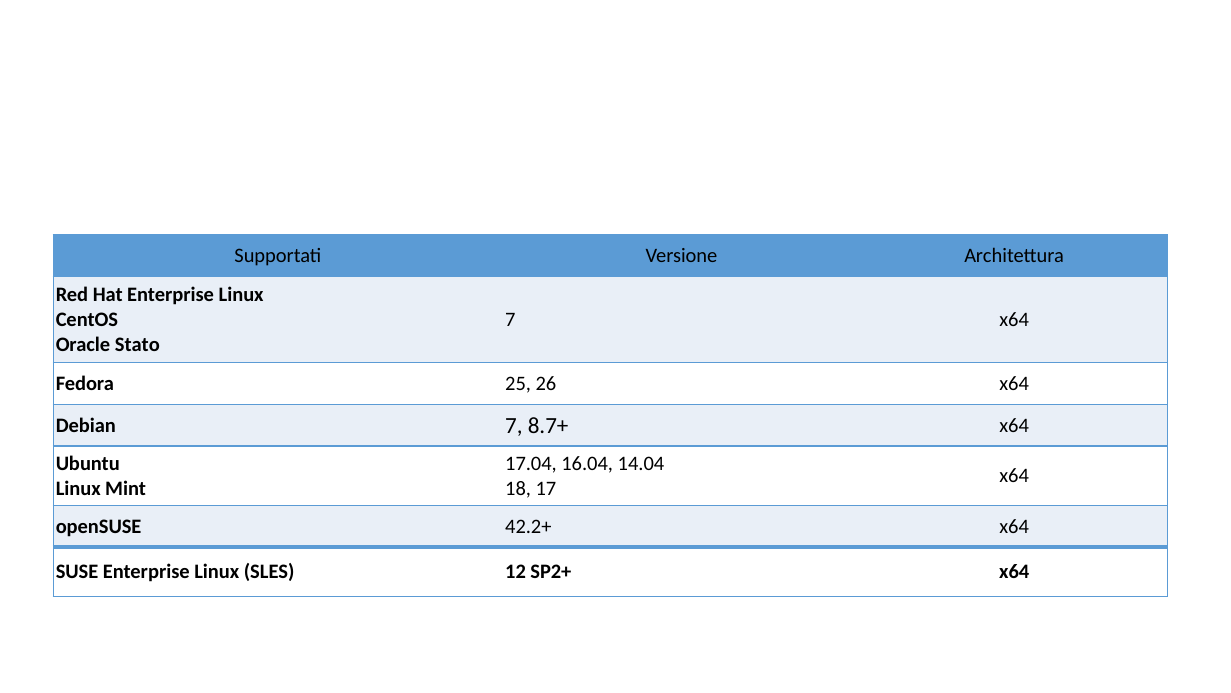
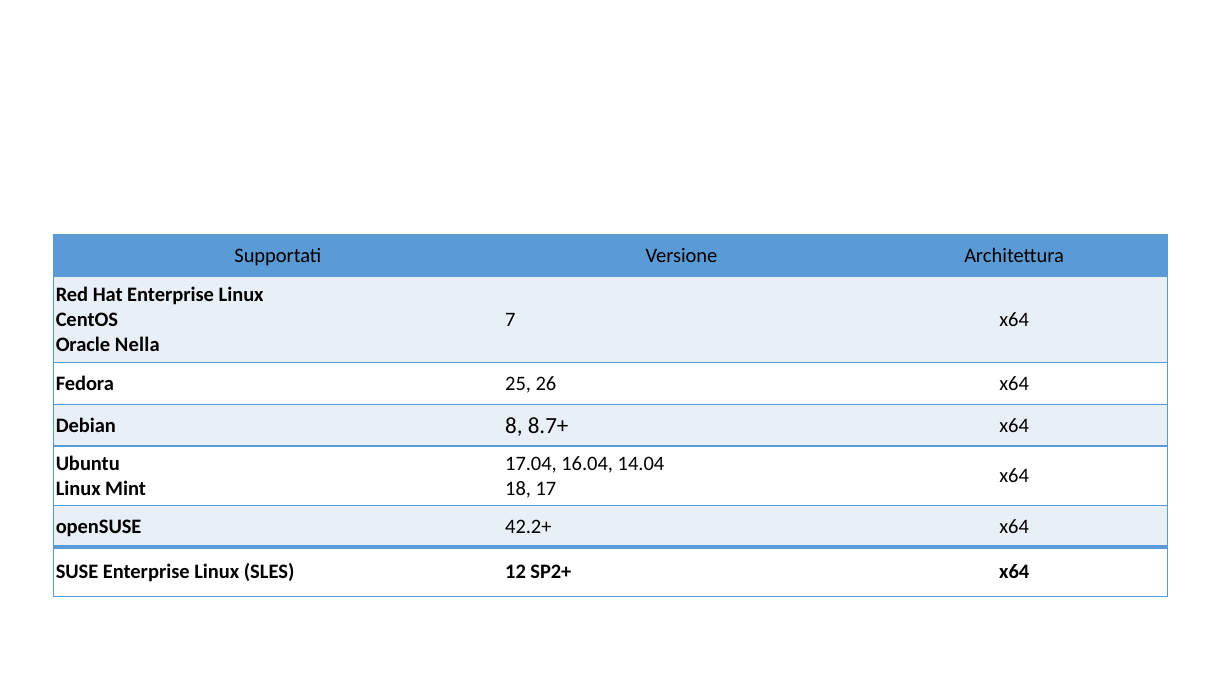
Stato: Stato -> Nella
Debian 7: 7 -> 8
